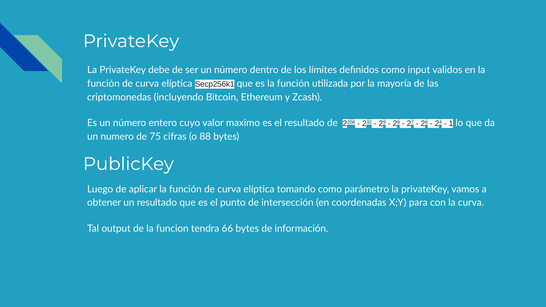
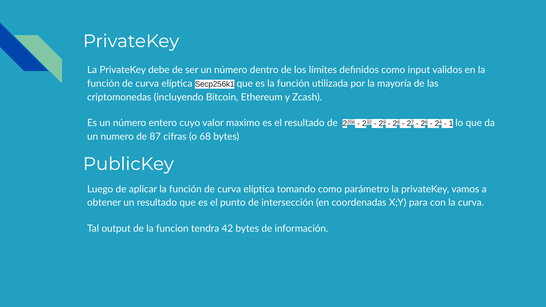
75: 75 -> 87
88: 88 -> 68
66: 66 -> 42
